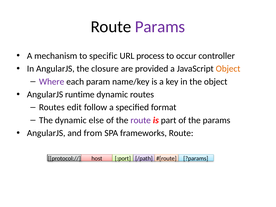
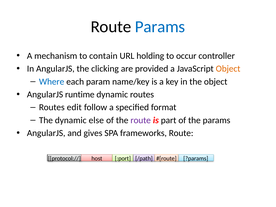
Params at (160, 27) colour: purple -> blue
specific: specific -> contain
process: process -> holding
closure: closure -> clicking
Where colour: purple -> blue
from: from -> gives
